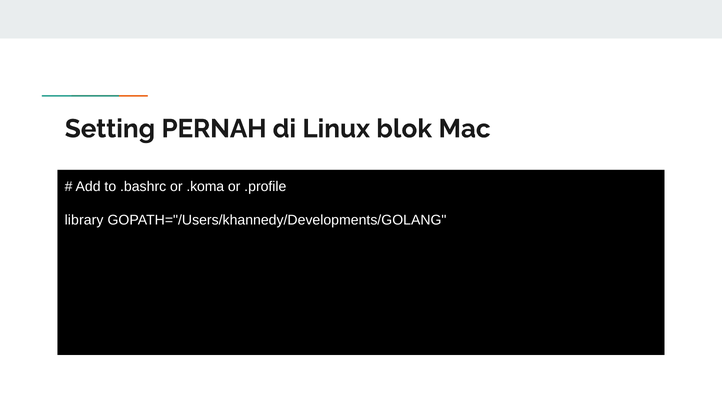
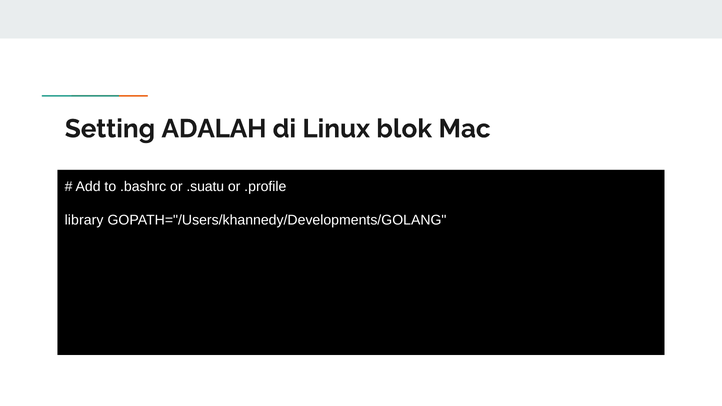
PERNAH: PERNAH -> ADALAH
.koma: .koma -> .suatu
